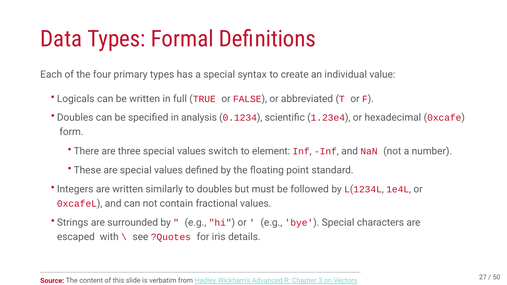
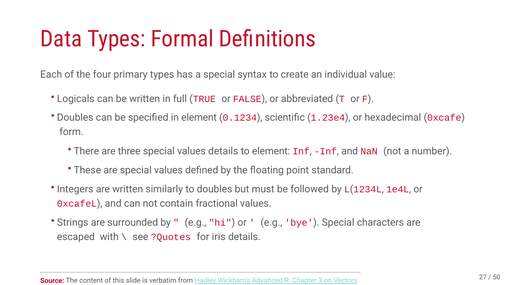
in analysis: analysis -> element
values switch: switch -> details
